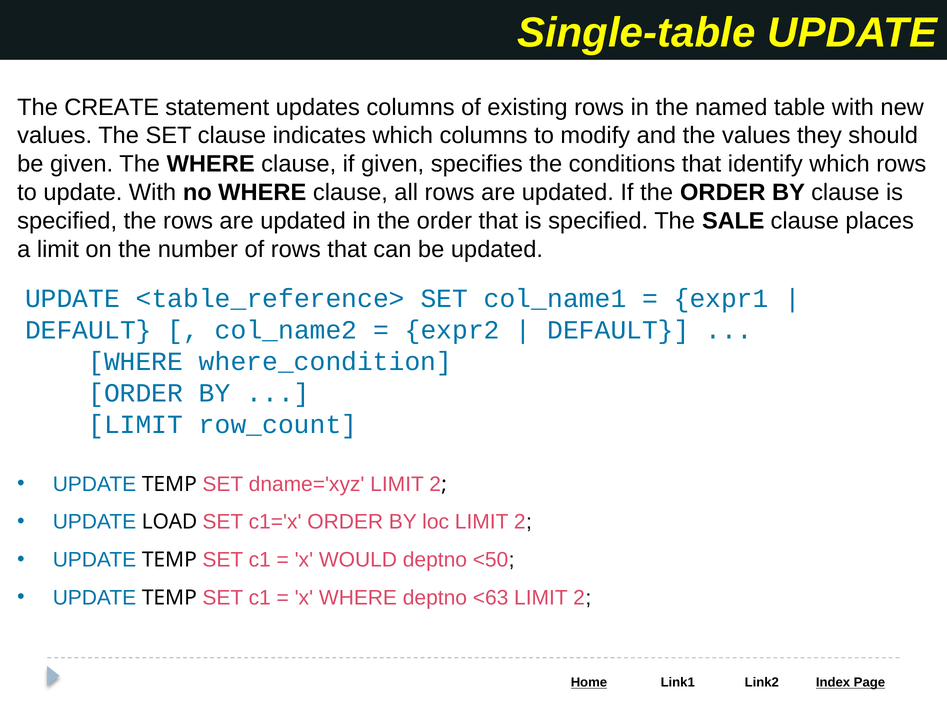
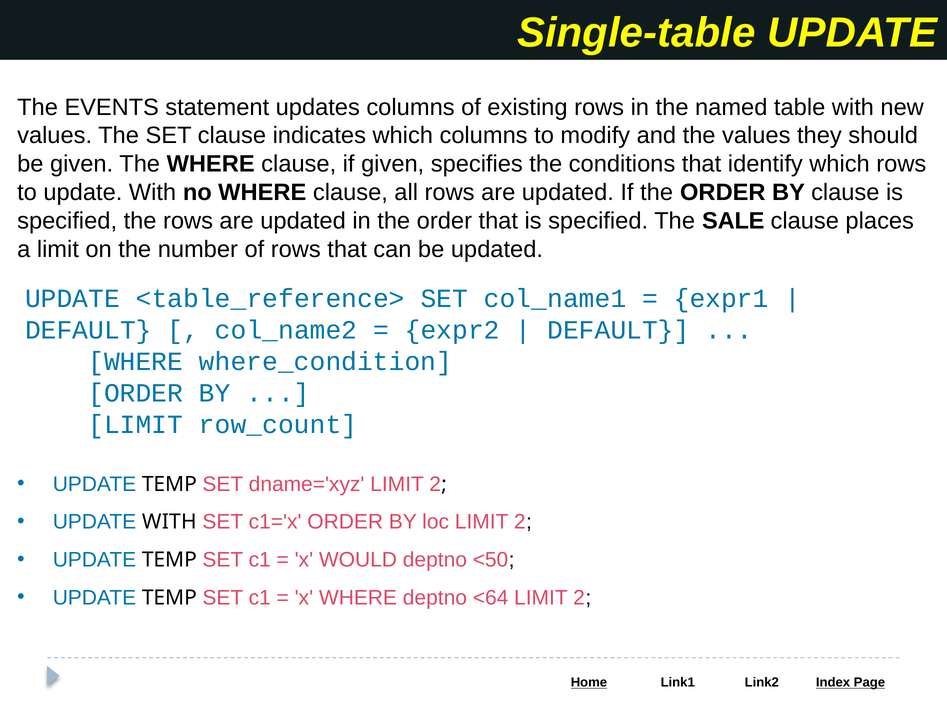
CREATE: CREATE -> EVENTS
LOAD at (169, 522): LOAD -> WITH
<63: <63 -> <64
